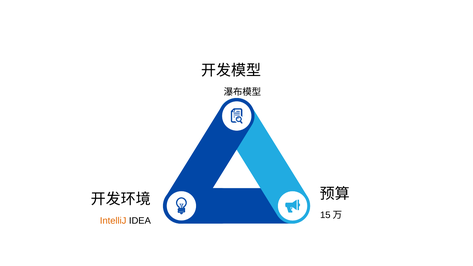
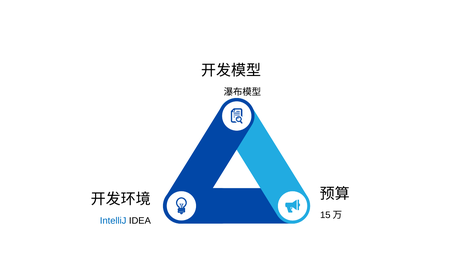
IntelliJ colour: orange -> blue
